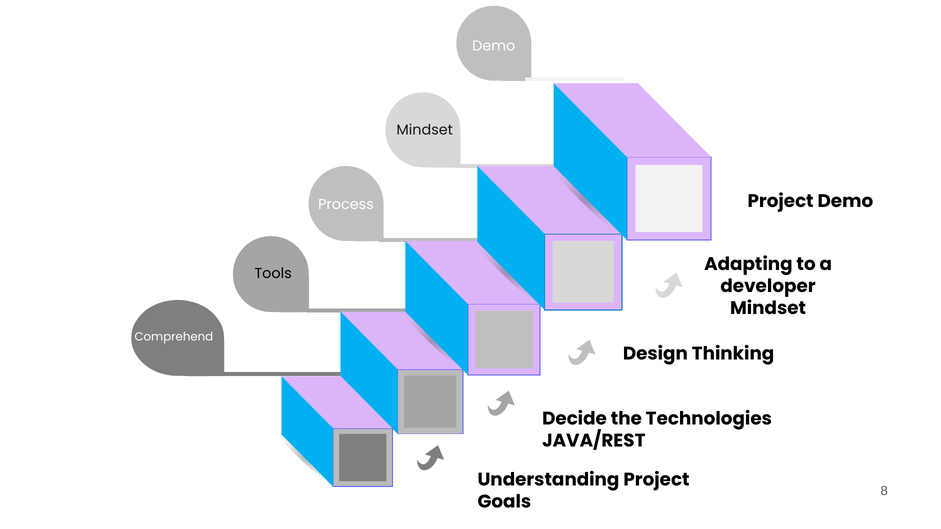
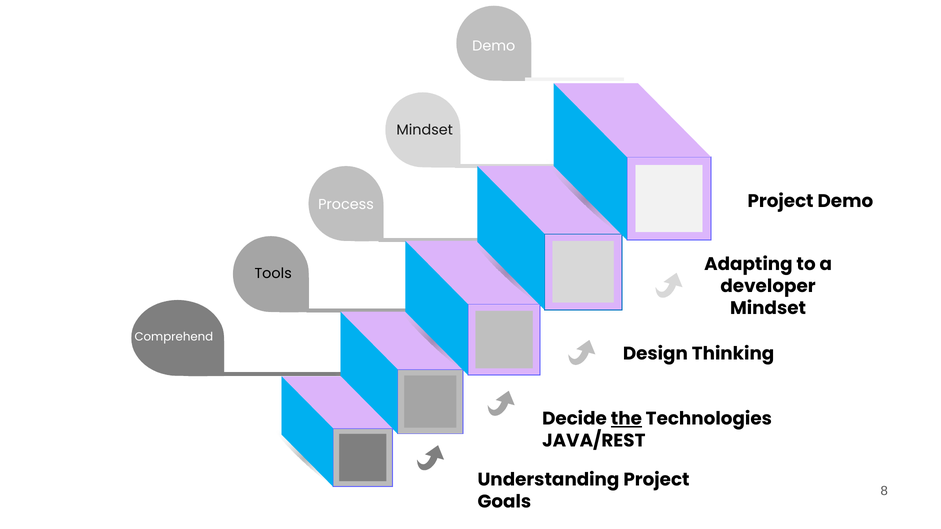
the underline: none -> present
